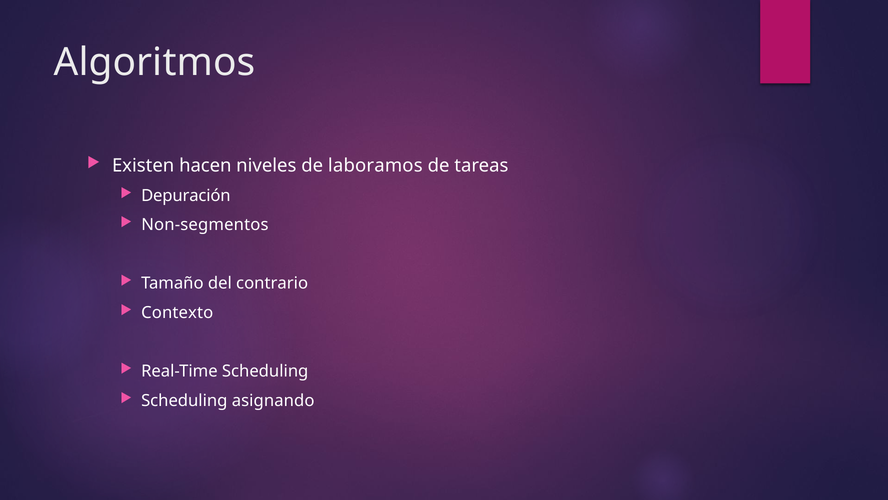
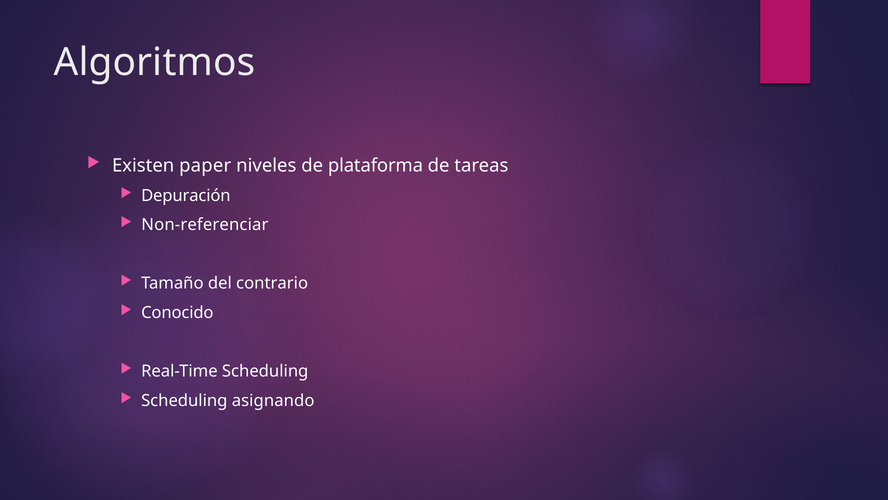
hacen: hacen -> paper
laboramos: laboramos -> plataforma
Non-segmentos: Non-segmentos -> Non-referenciar
Contexto: Contexto -> Conocido
